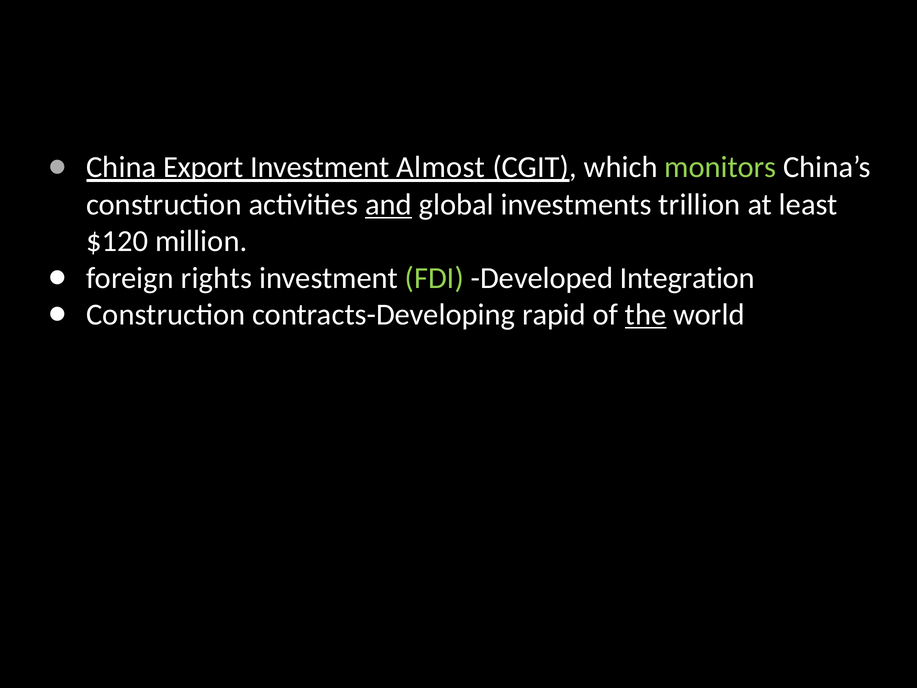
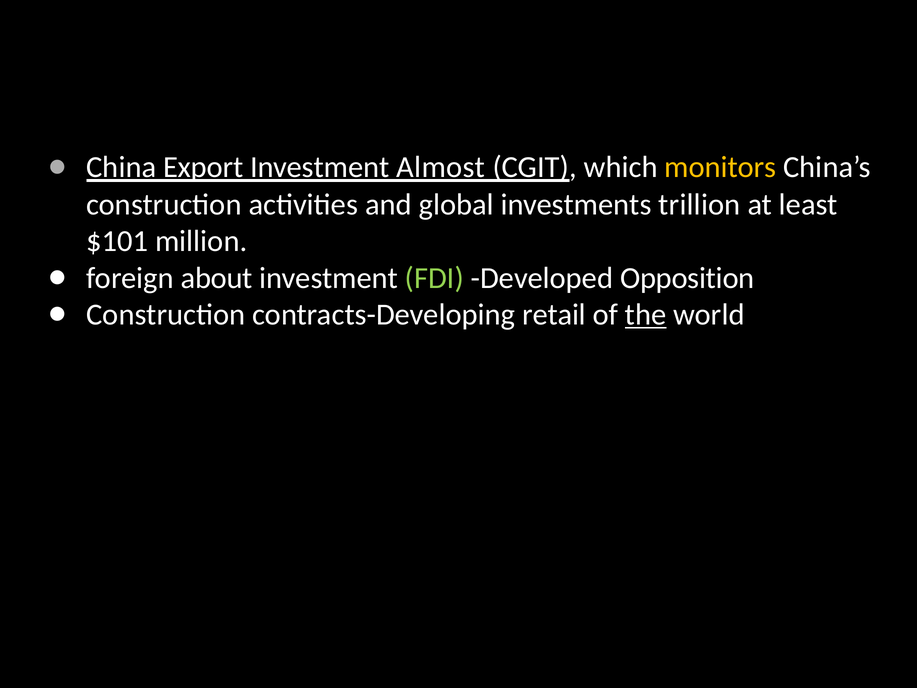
monitors colour: light green -> yellow
and underline: present -> none
$120: $120 -> $101
rights: rights -> about
Integration: Integration -> Opposition
rapid: rapid -> retail
